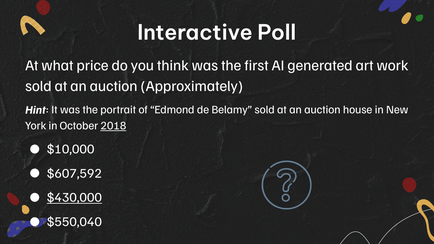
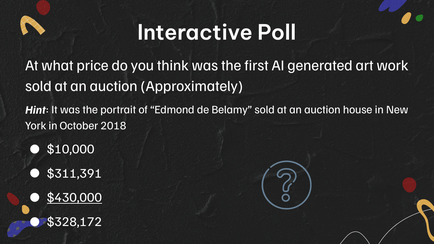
2018 underline: present -> none
$607,592: $607,592 -> $311,391
$550,040: $550,040 -> $328,172
